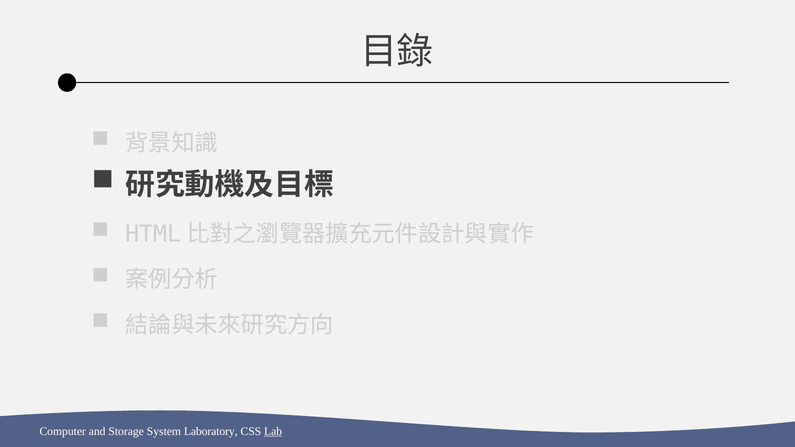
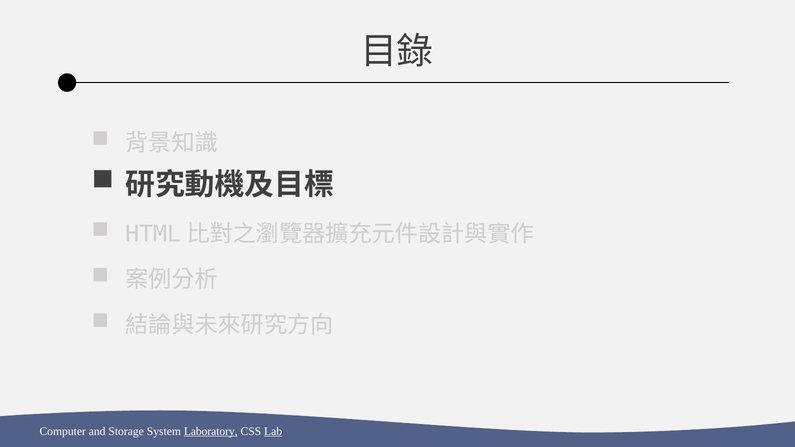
Laboratory underline: none -> present
